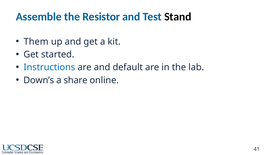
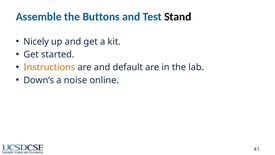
Resistor: Resistor -> Buttons
Them: Them -> Nicely
Instructions colour: blue -> orange
share: share -> noise
